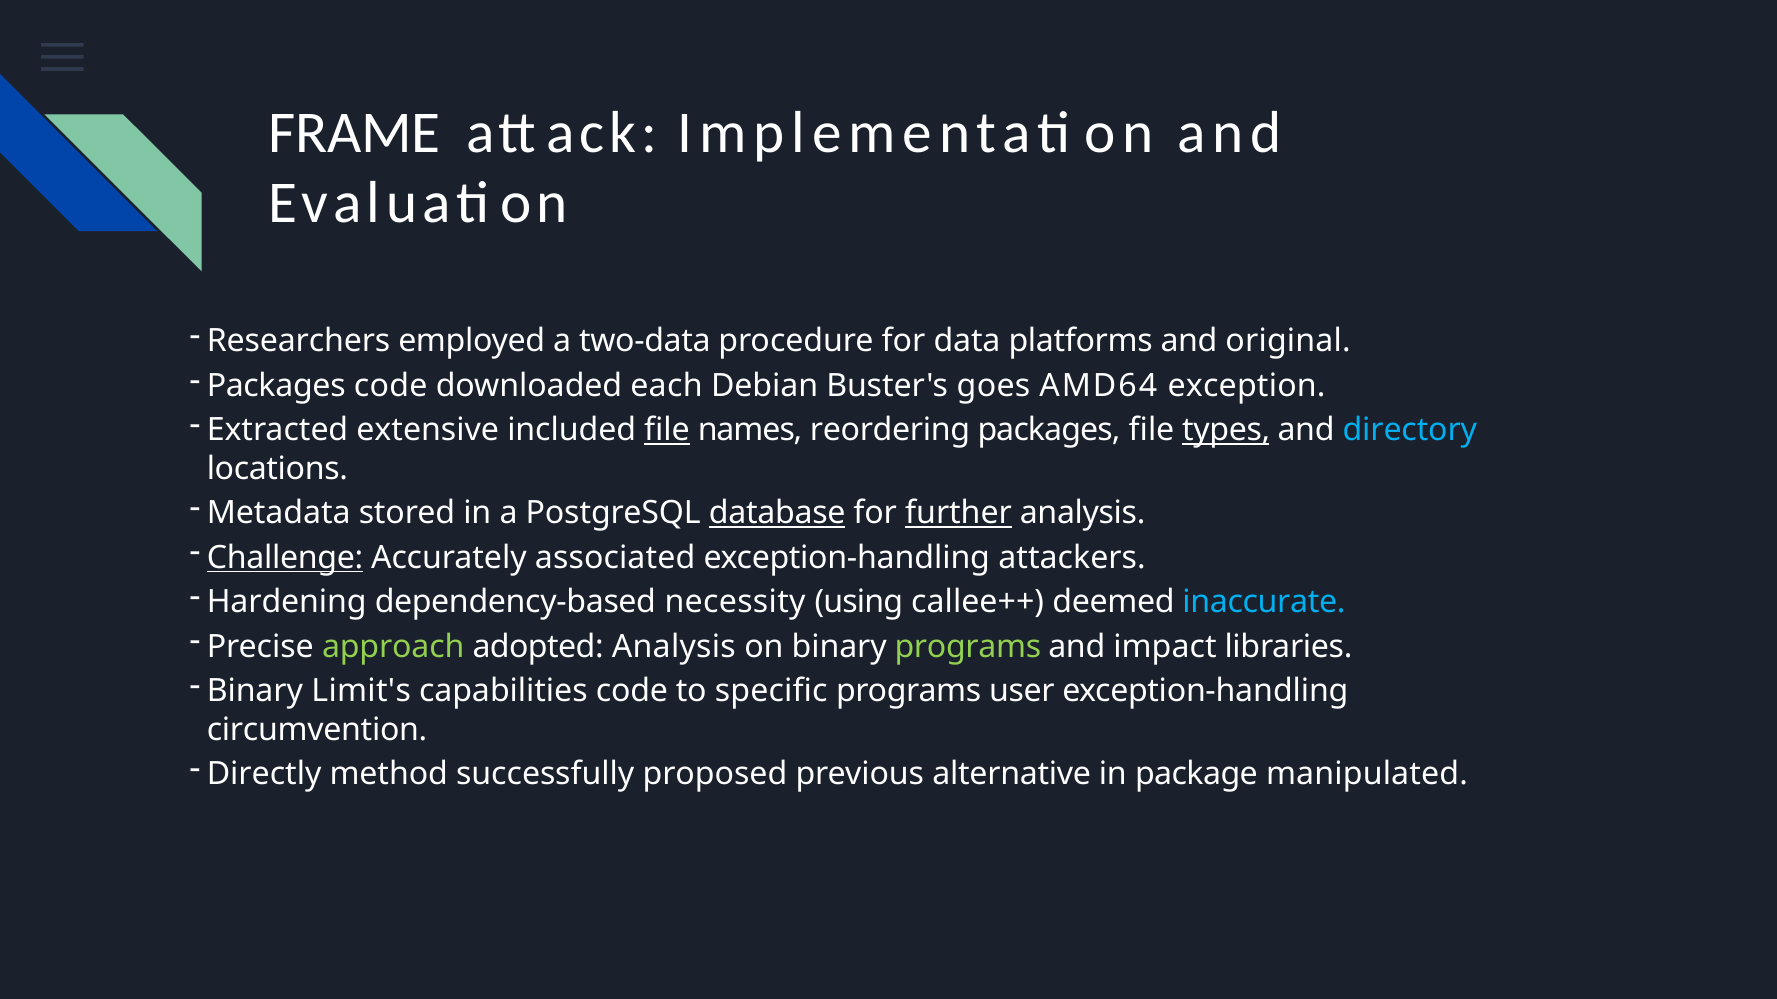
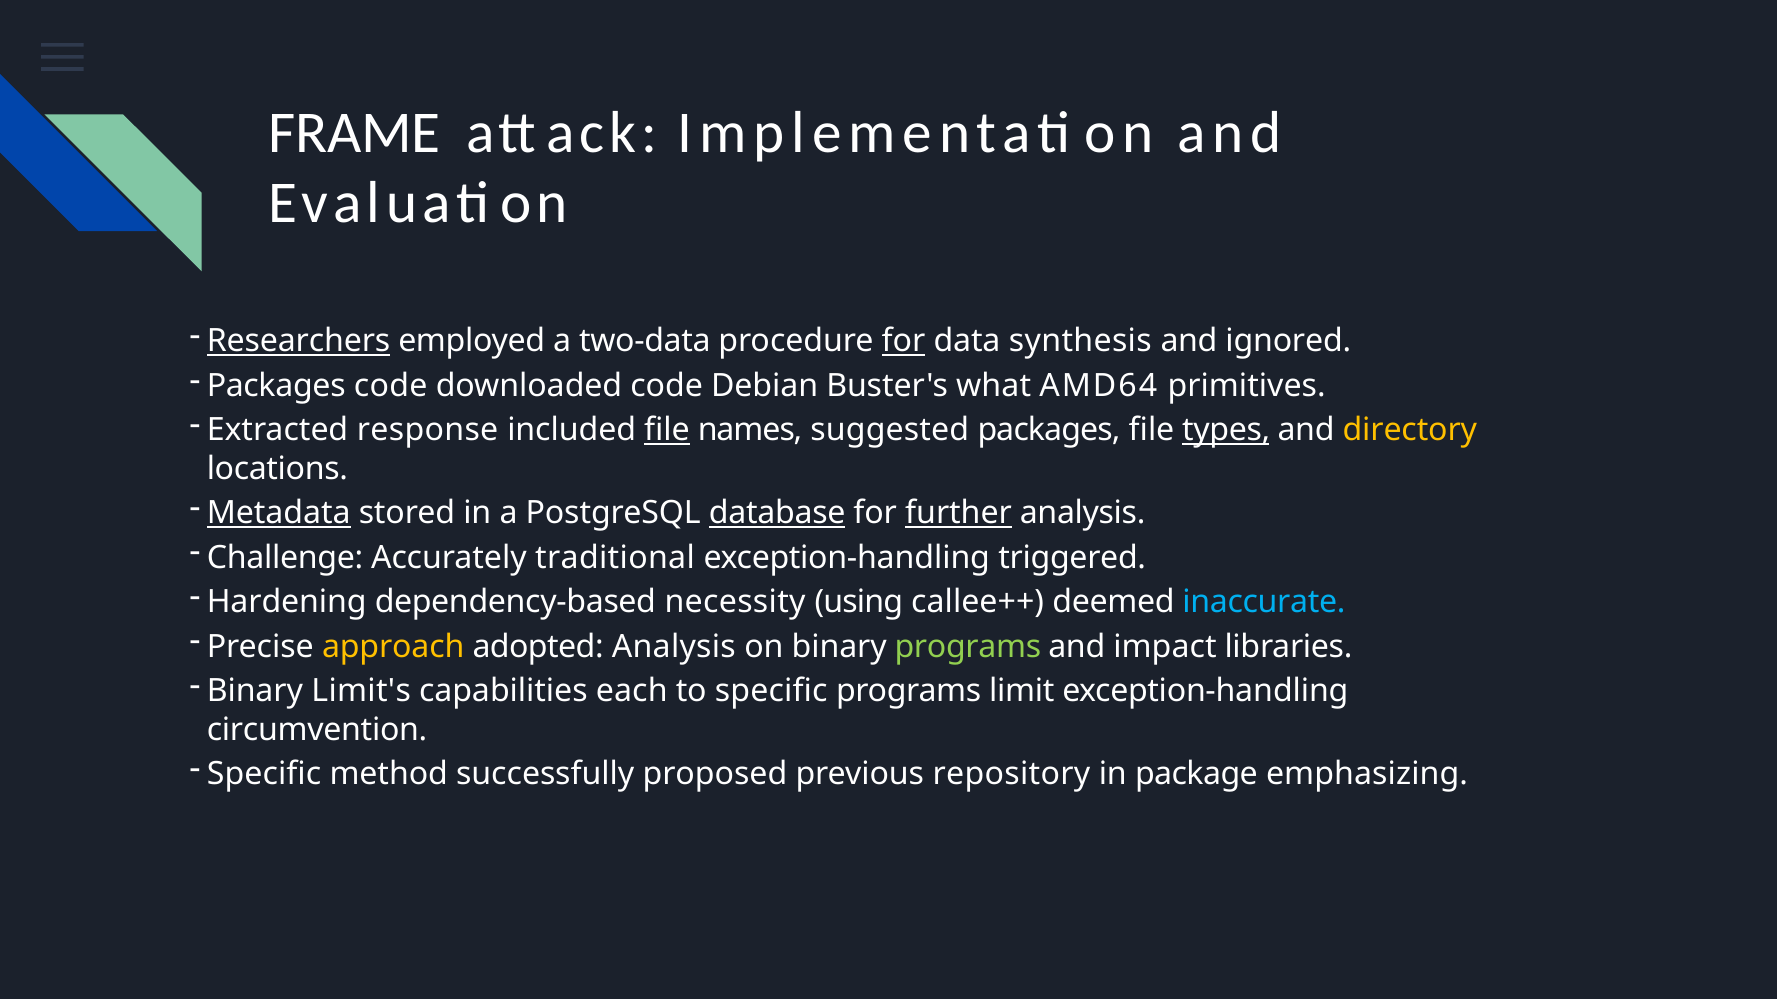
Researchers underline: none -> present
for at (904, 342) underline: none -> present
platforms: platforms -> synthesis
original: original -> ignored
downloaded each: each -> code
goes: goes -> what
exception: exception -> primitives
extensive: extensive -> response
reordering: reordering -> suggested
directory colour: light blue -> yellow
Metadata underline: none -> present
Challenge underline: present -> none
associated: associated -> traditional
attackers: attackers -> triggered
approach colour: light green -> yellow
capabilities code: code -> each
user: user -> limit
Directly at (264, 775): Directly -> Speciﬁc
alternative: alternative -> repository
manipulated: manipulated -> emphasizing
